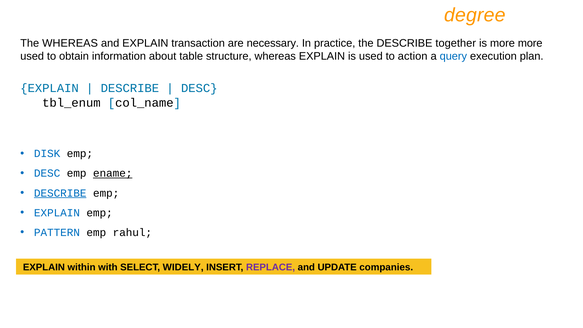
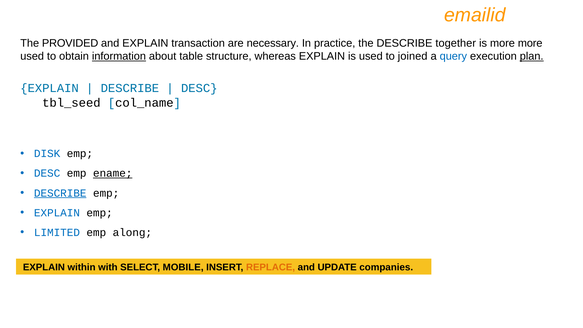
degree: degree -> emailid
The WHEREAS: WHEREAS -> PROVIDED
information underline: none -> present
action: action -> joined
plan underline: none -> present
tbl_enum: tbl_enum -> tbl_seed
PATTERN: PATTERN -> LIMITED
rahul: rahul -> along
WIDELY: WIDELY -> MOBILE
REPLACE colour: purple -> orange
